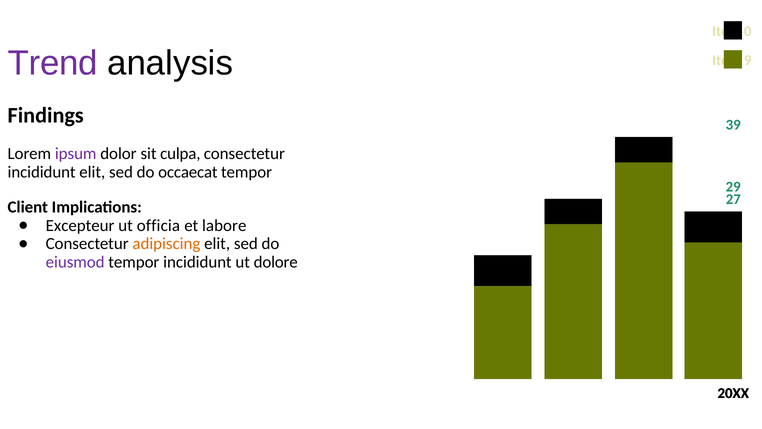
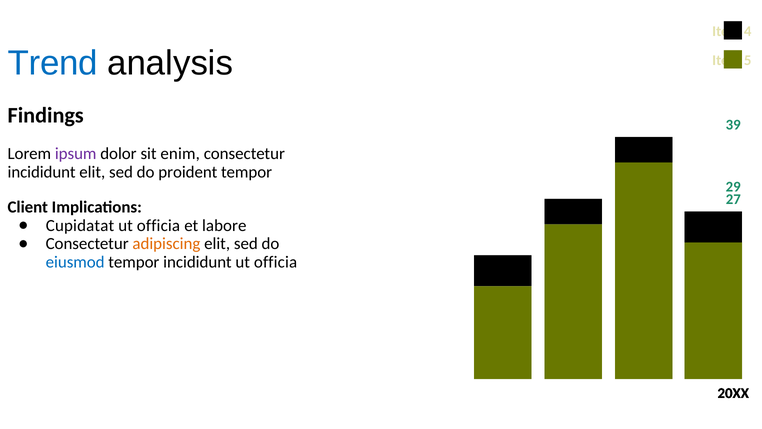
0 at (748, 31): 0 -> 4
Trend colour: purple -> blue
9 at (748, 60): 9 -> 5
culpa: culpa -> enim
occaecat: occaecat -> proident
Excepteur: Excepteur -> Cupidatat
eiusmod colour: purple -> blue
incididunt ut dolore: dolore -> officia
